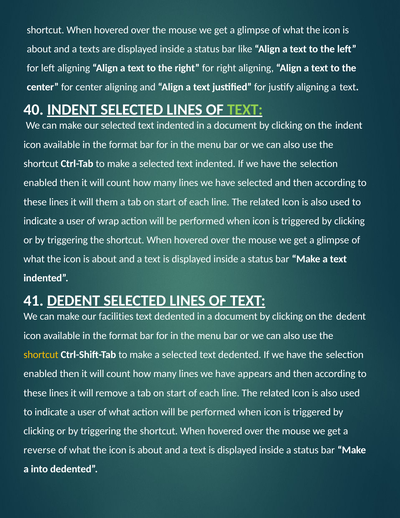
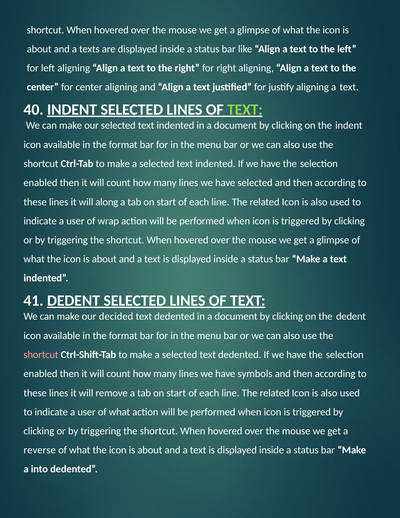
them: them -> along
facilities: facilities -> decided
shortcut at (41, 354) colour: yellow -> pink
appears: appears -> symbols
